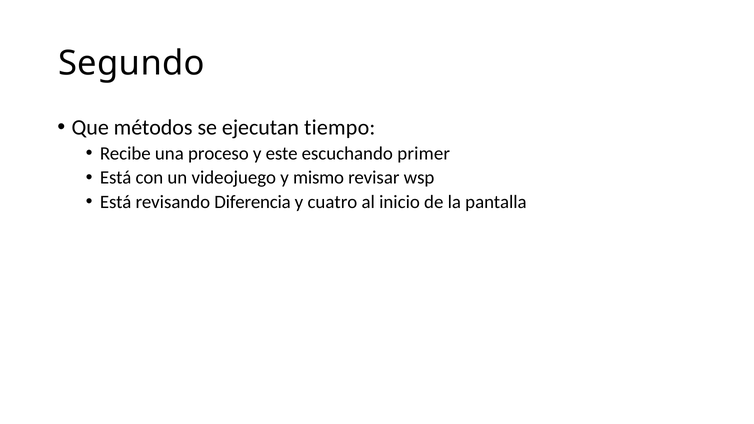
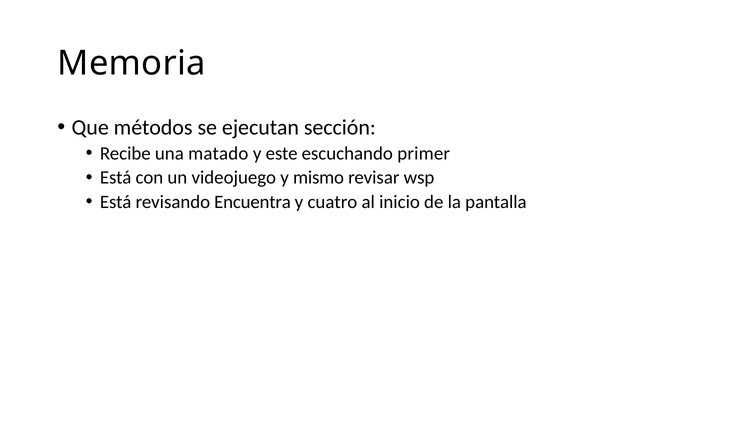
Segundo: Segundo -> Memoria
tiempo: tiempo -> sección
proceso: proceso -> matado
Diferencia: Diferencia -> Encuentra
